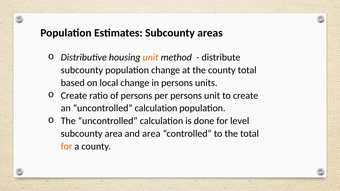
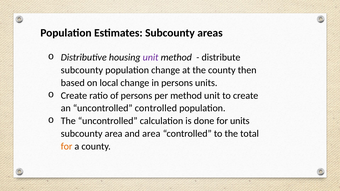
unit at (151, 57) colour: orange -> purple
county total: total -> then
per persons: persons -> method
an uncontrolled calculation: calculation -> controlled
for level: level -> units
